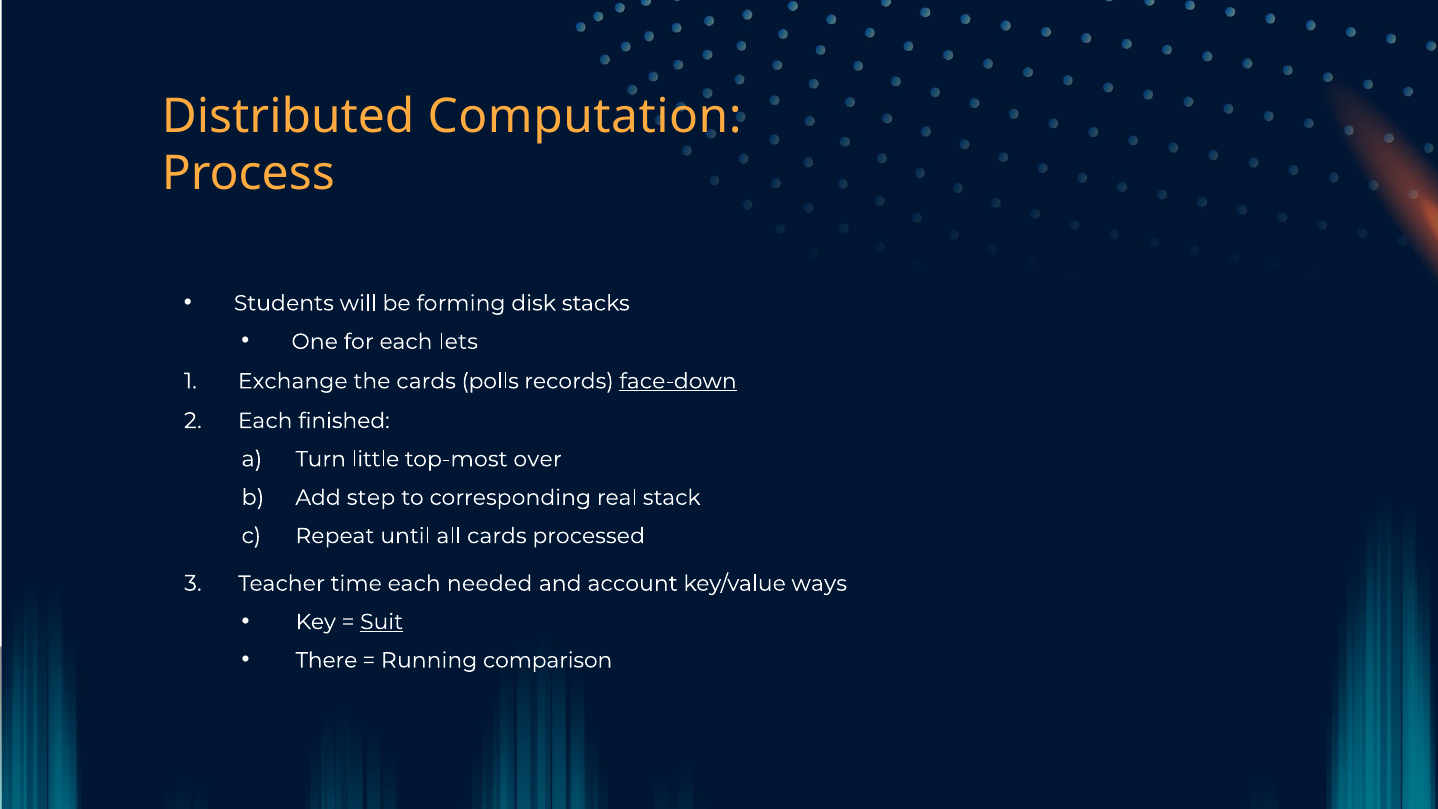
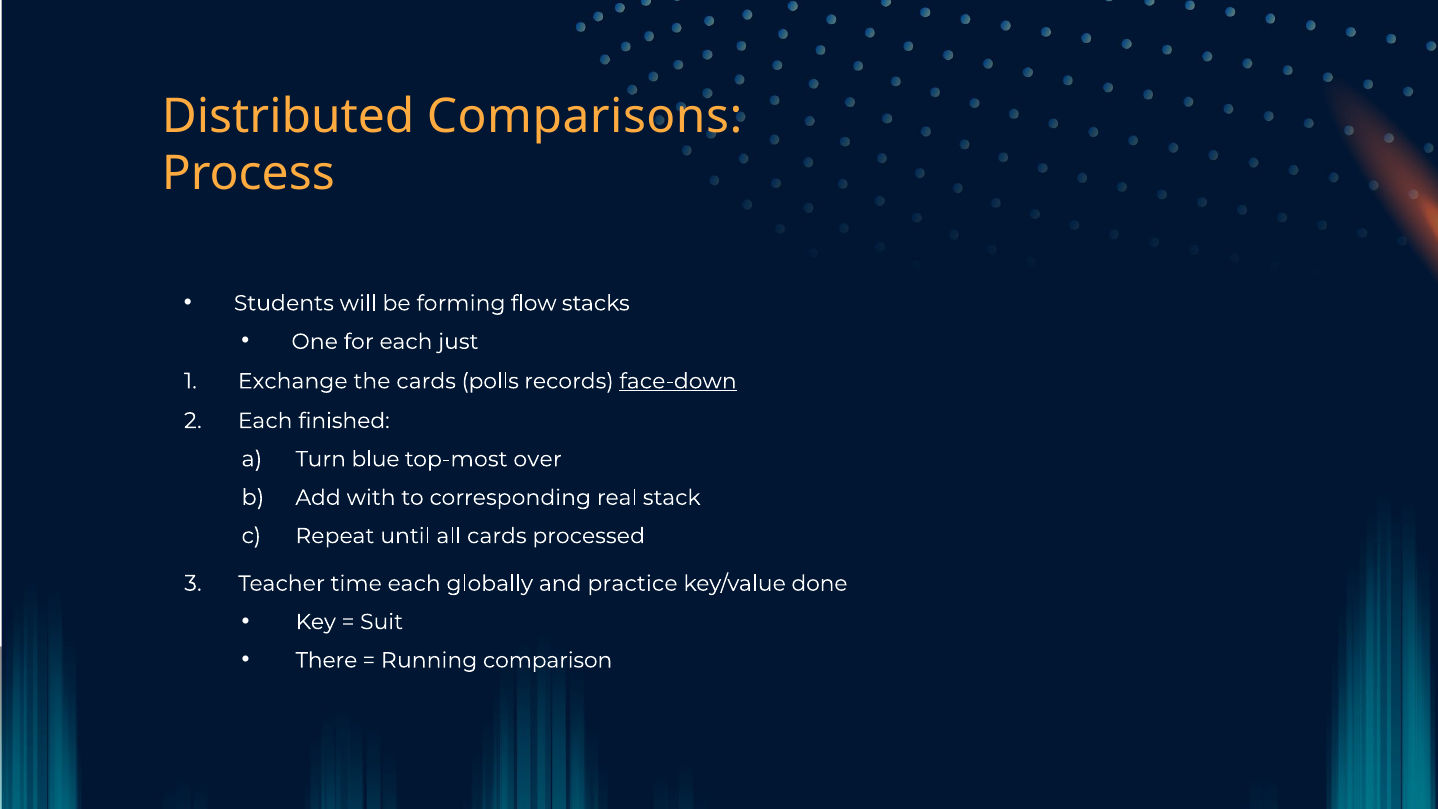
Computation: Computation -> Comparisons
disk: disk -> flow
lets: lets -> just
little: little -> blue
step: step -> with
needed: needed -> globally
account: account -> practice
ways: ways -> done
Suit underline: present -> none
